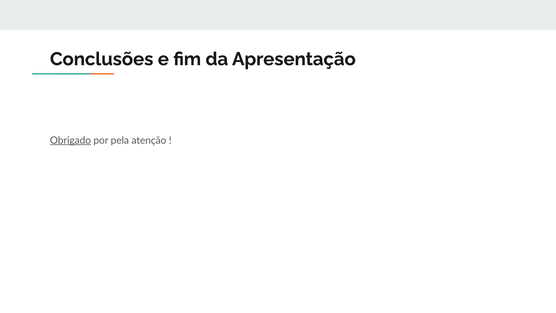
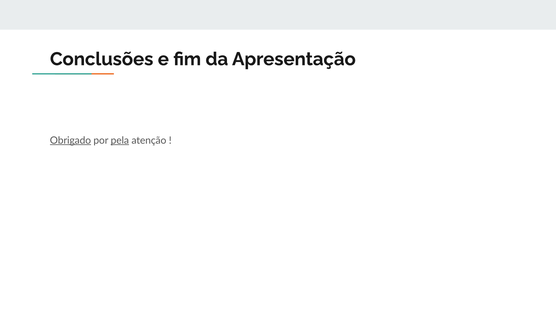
pela underline: none -> present
